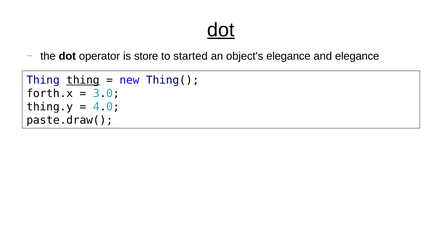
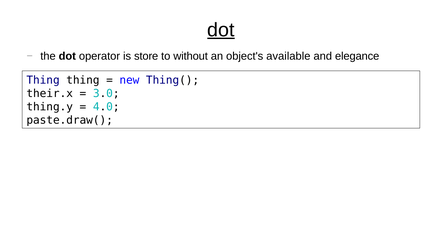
started: started -> without
object's elegance: elegance -> available
thing at (83, 80) underline: present -> none
forth.x: forth.x -> their.x
